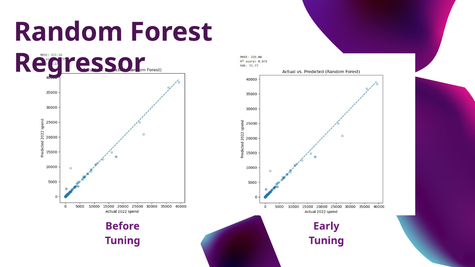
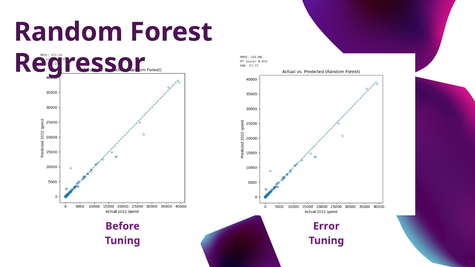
Early: Early -> Error
